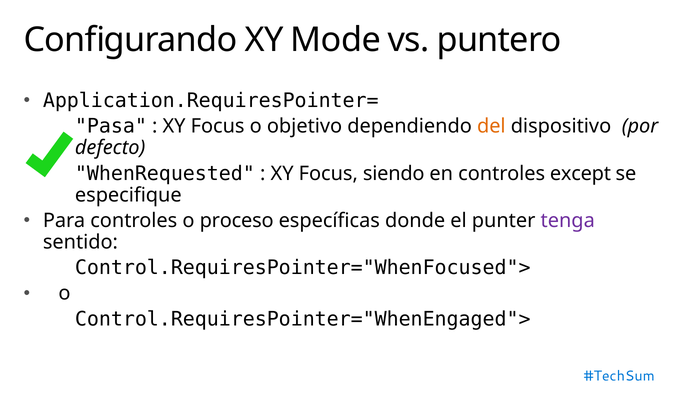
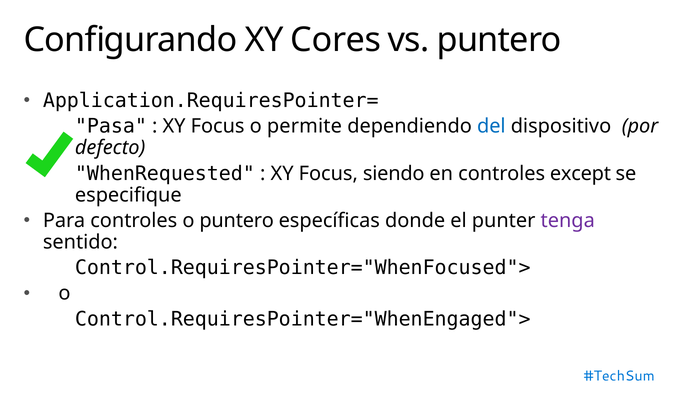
Mode: Mode -> Cores
objetivo: objetivo -> permite
del colour: orange -> blue
o proceso: proceso -> puntero
